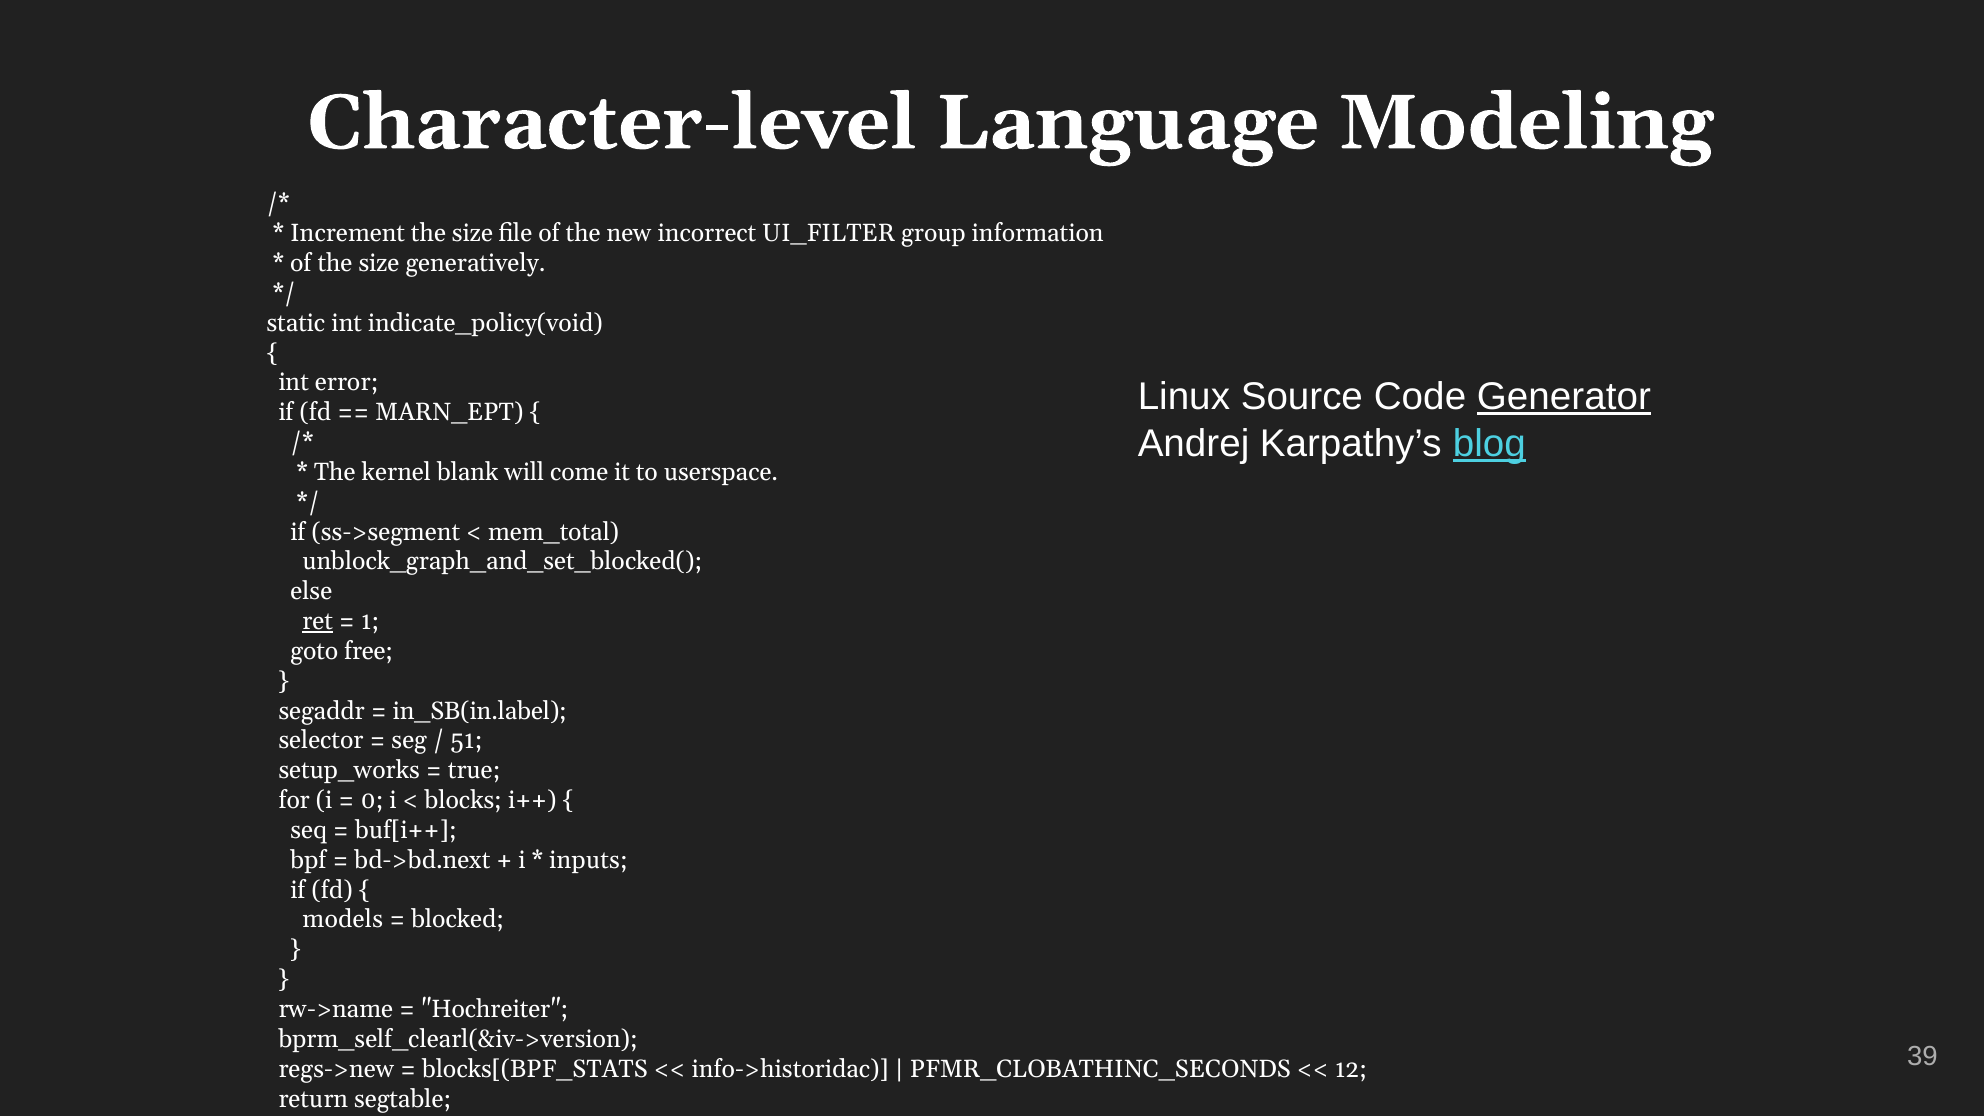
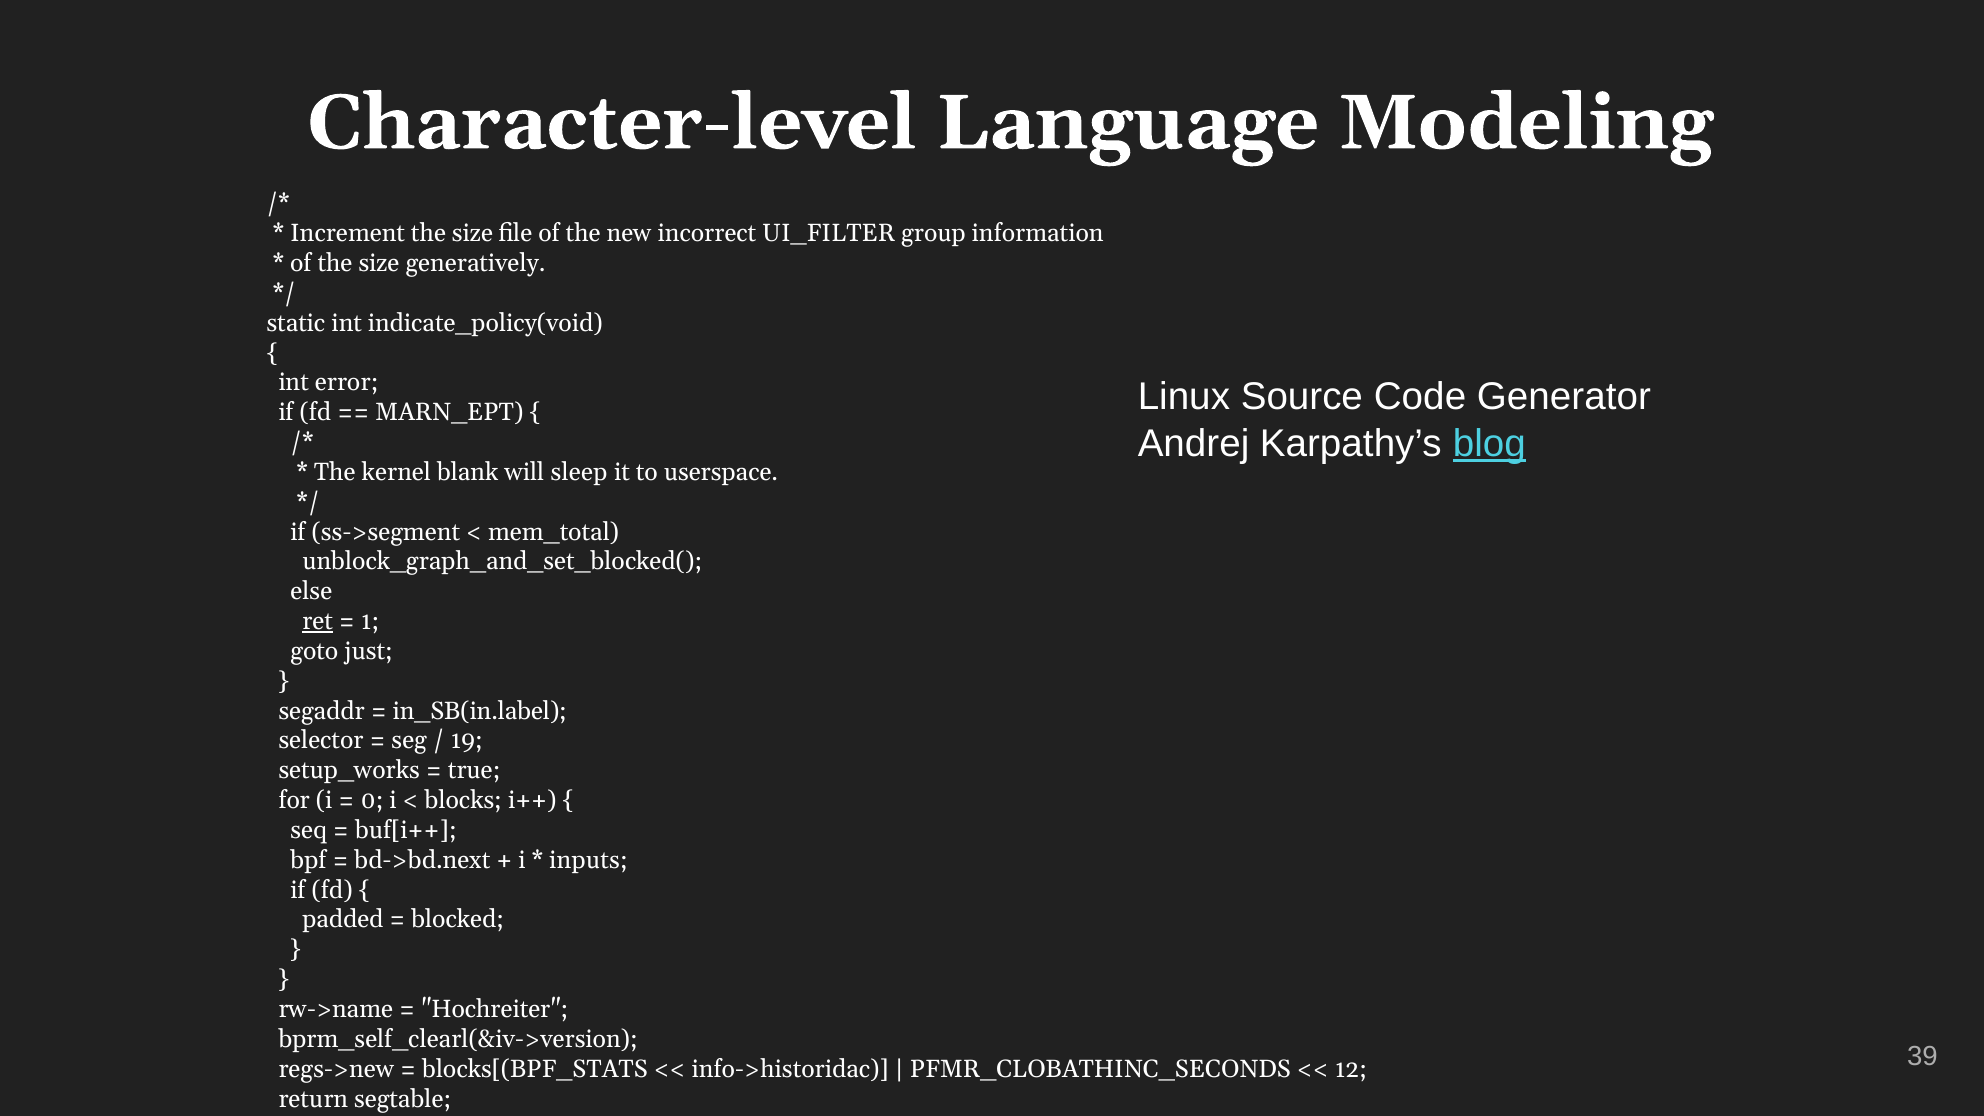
Generator underline: present -> none
come: come -> sleep
free: free -> just
51: 51 -> 19
models: models -> padded
